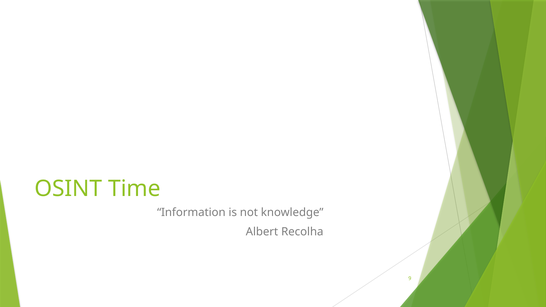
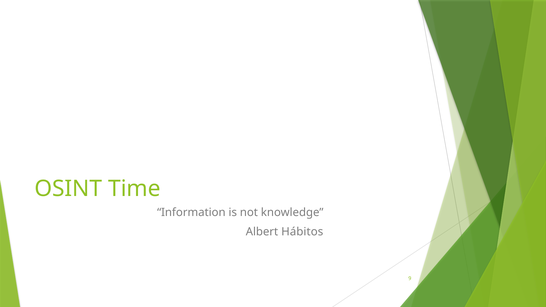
Recolha: Recolha -> Hábitos
